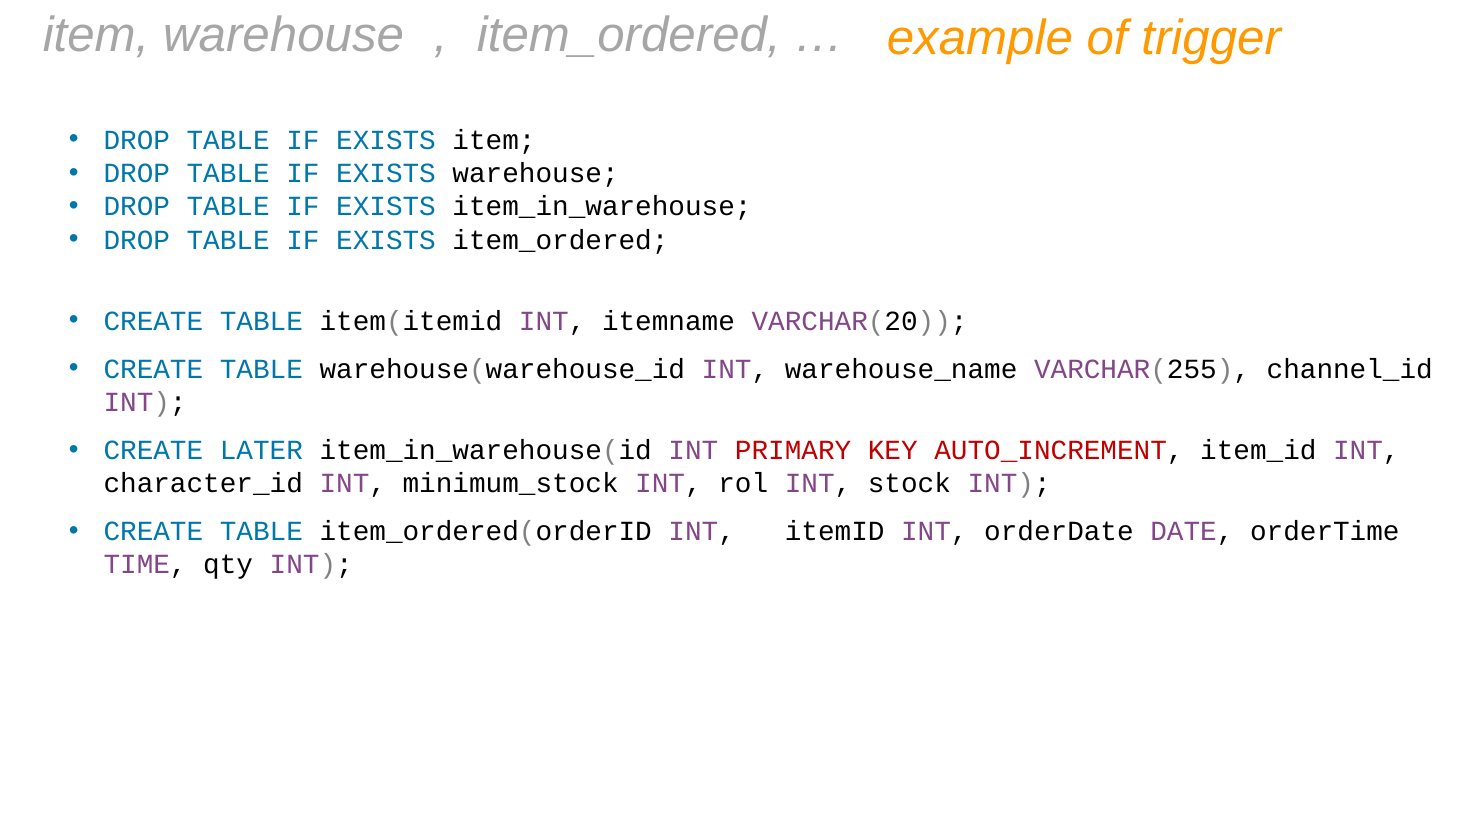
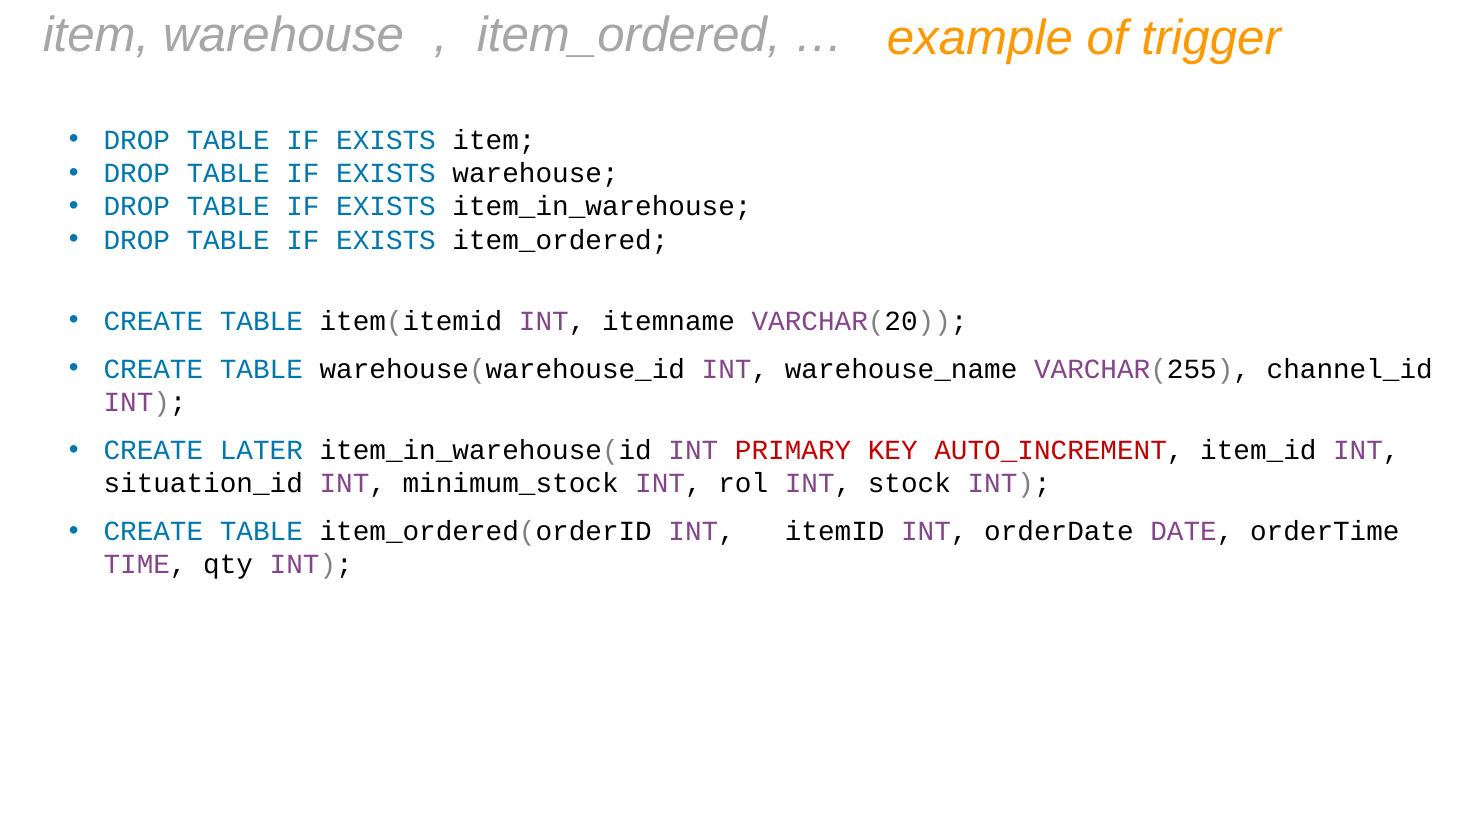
character_id: character_id -> situation_id
